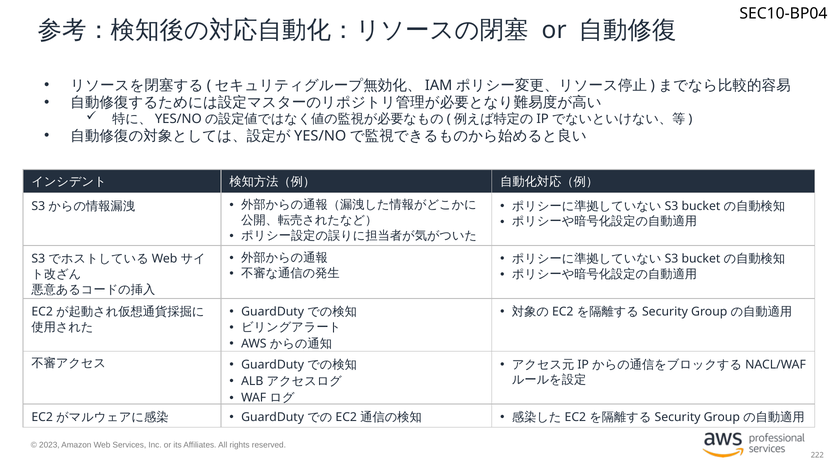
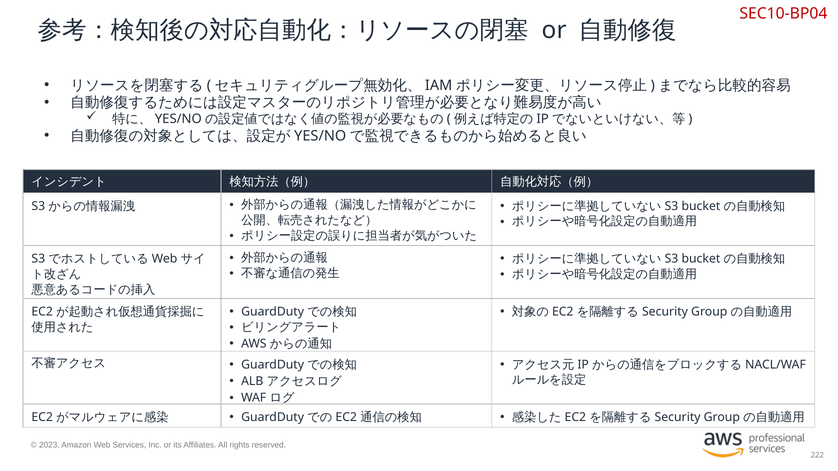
SEC10-BP04 colour: black -> red
